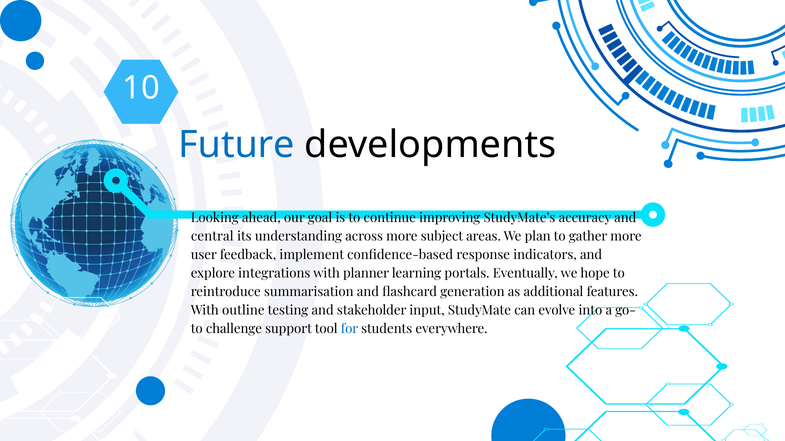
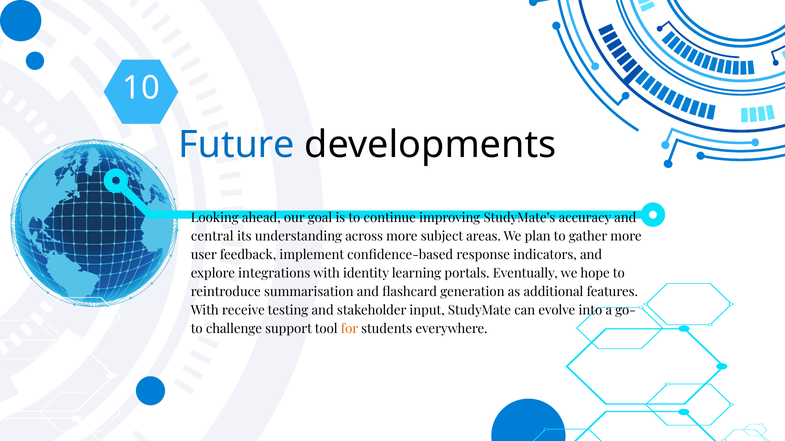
planner: planner -> identity
outline: outline -> receive
for colour: blue -> orange
